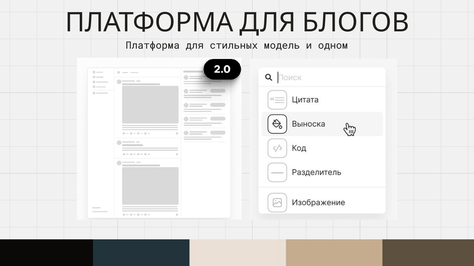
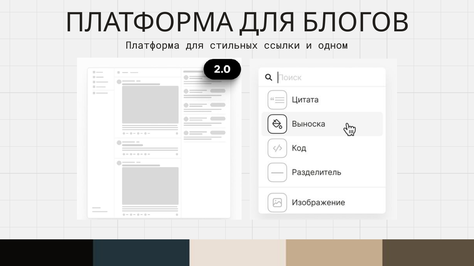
модель: модель -> ссылки
